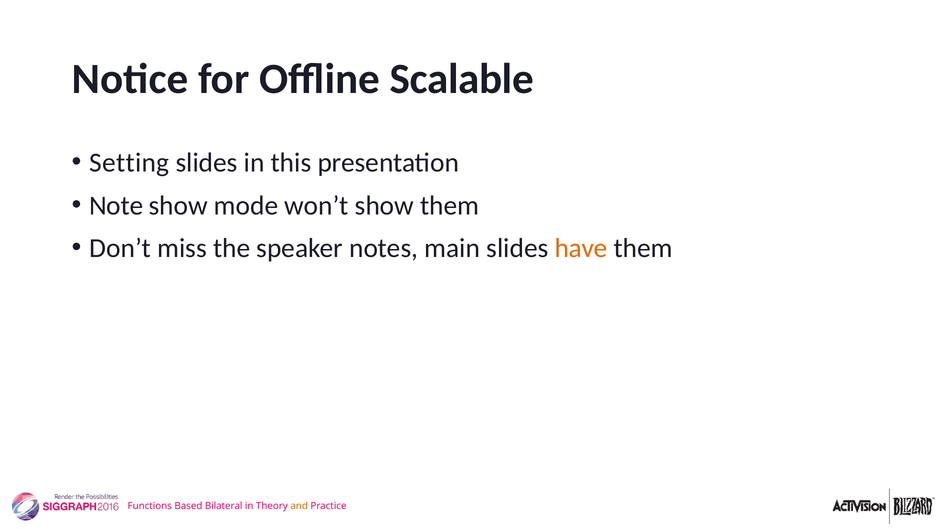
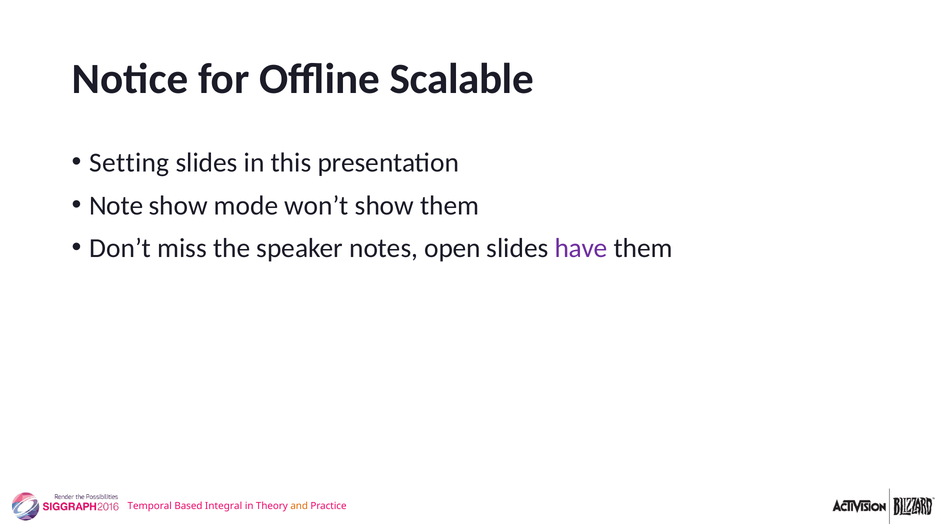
main: main -> open
have colour: orange -> purple
Functions: Functions -> Temporal
Bilateral: Bilateral -> Integral
